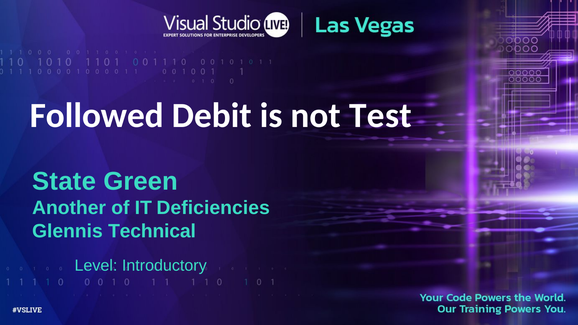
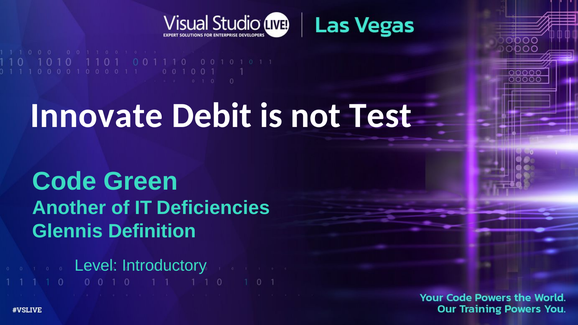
Followed: Followed -> Innovate
State: State -> Code
Technical: Technical -> Definition
